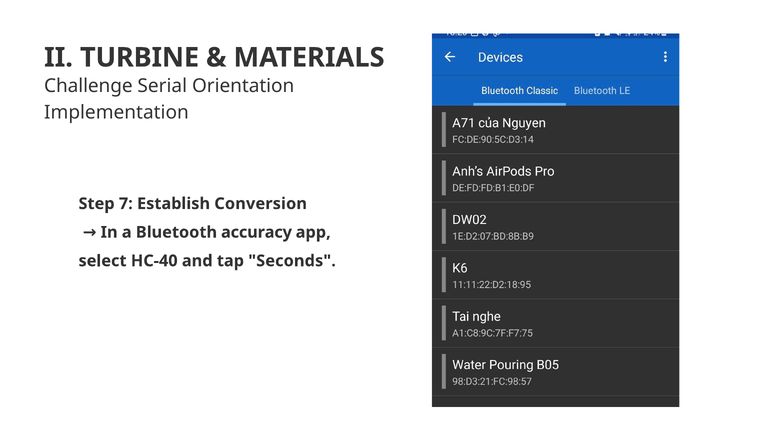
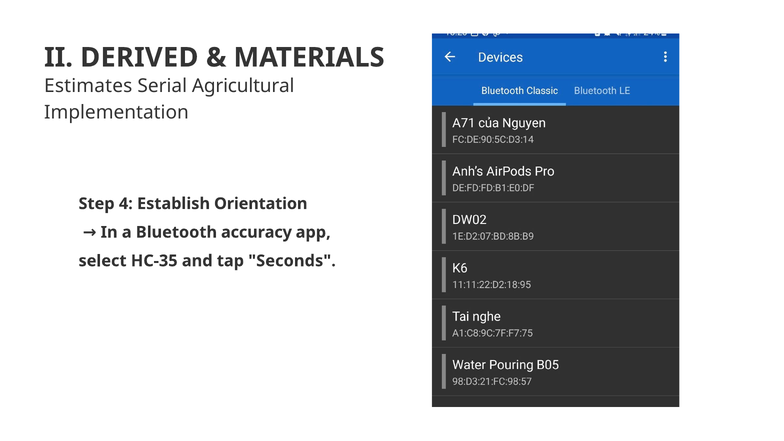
TURBINE: TURBINE -> DERIVED
Challenge: Challenge -> Estimates
Orientation: Orientation -> Agricultural
7: 7 -> 4
Conversion: Conversion -> Orientation
HC-40: HC-40 -> HC-35
